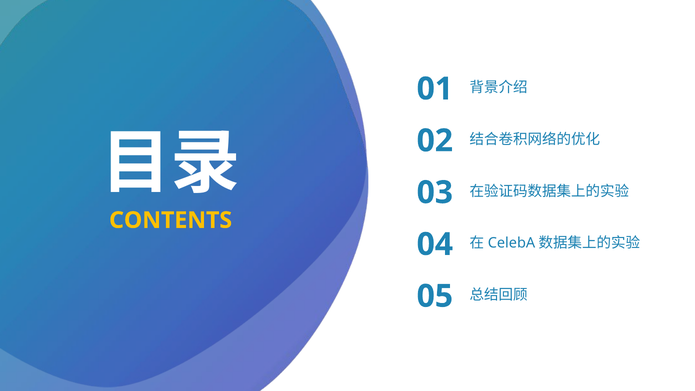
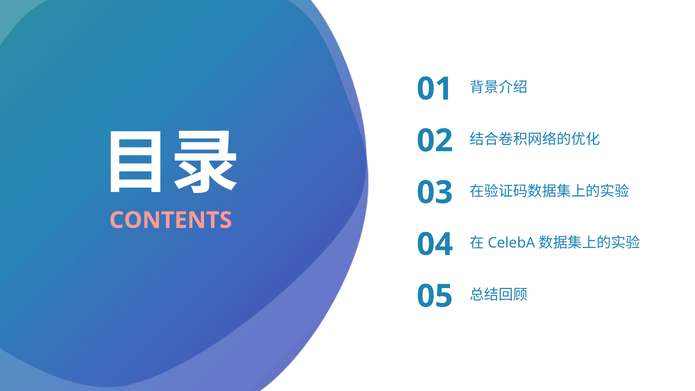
CONTENTS colour: yellow -> pink
